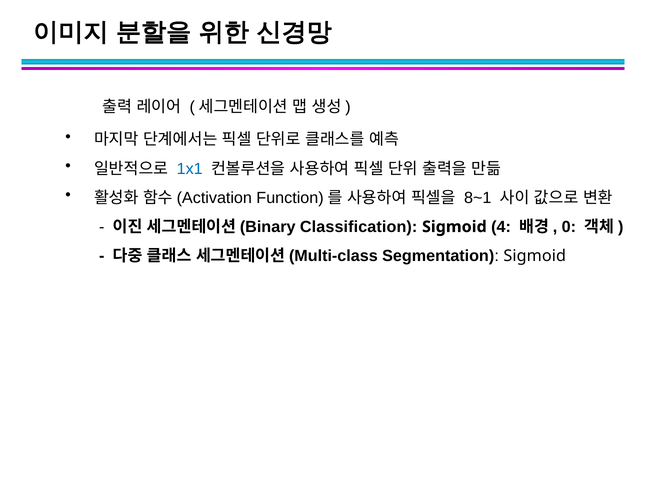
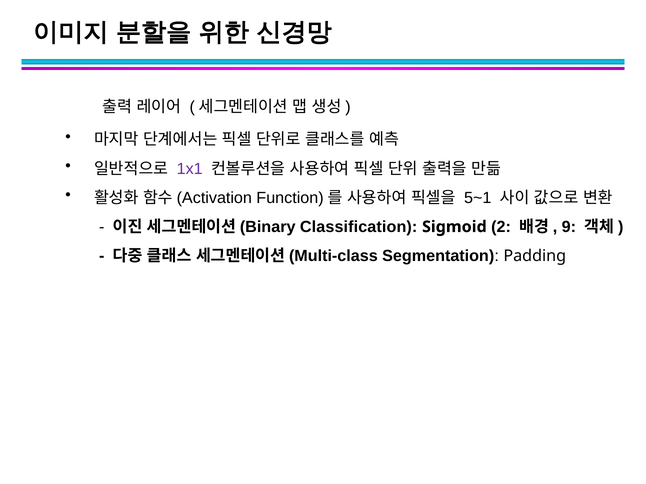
1x1 colour: blue -> purple
8~1: 8~1 -> 5~1
4: 4 -> 2
0: 0 -> 9
Segmentation Sigmoid: Sigmoid -> Padding
